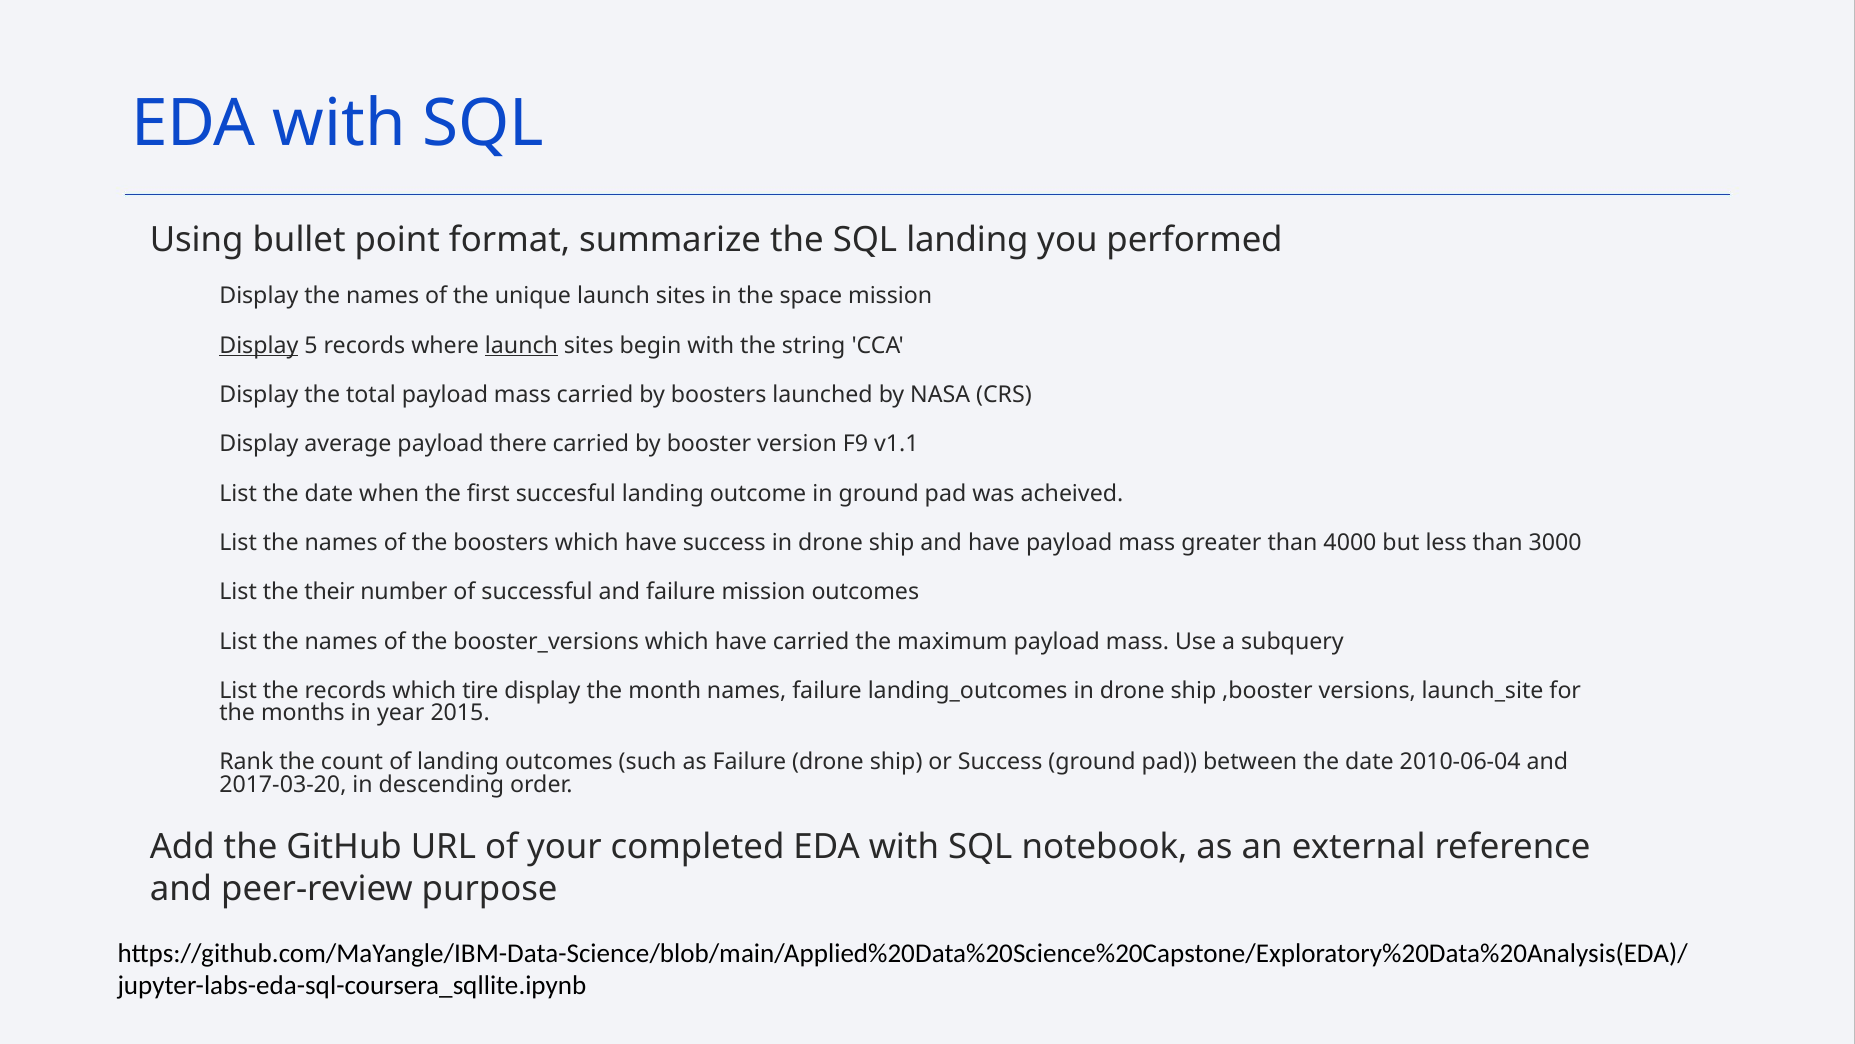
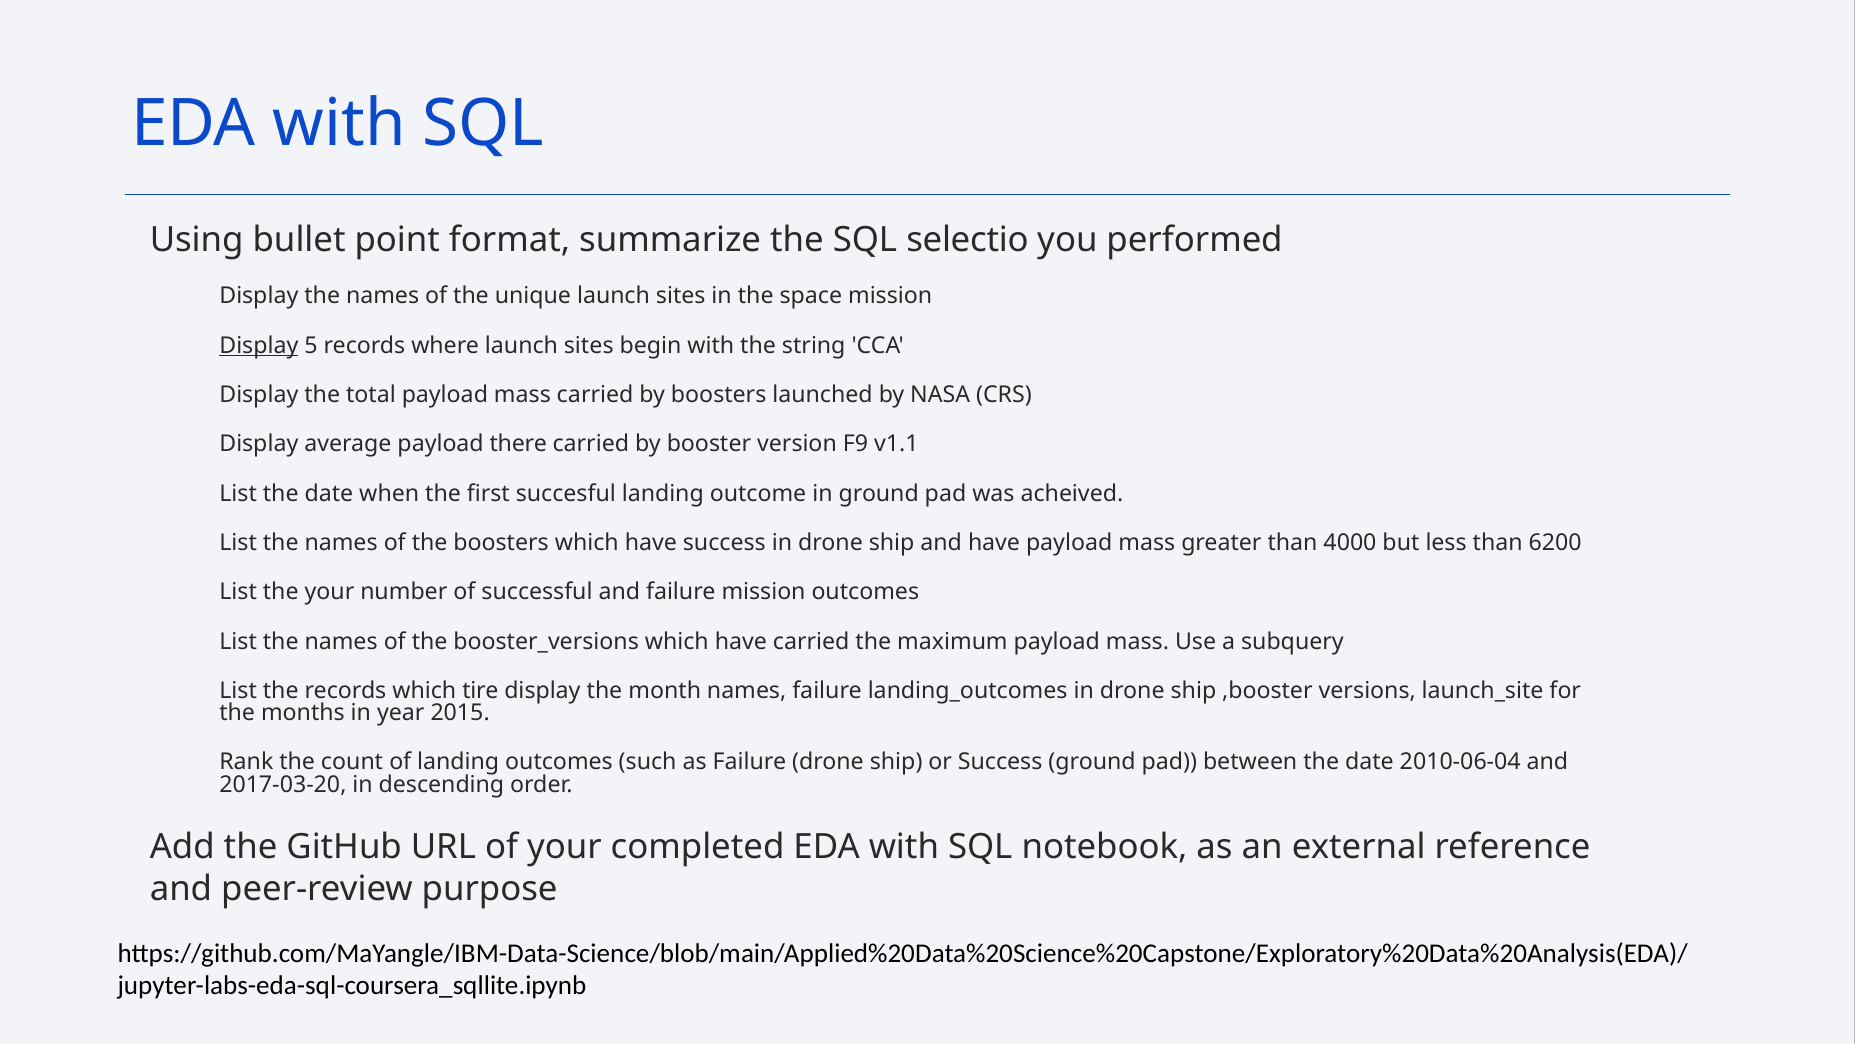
SQL landing: landing -> selectio
launch at (522, 345) underline: present -> none
3000: 3000 -> 6200
the their: their -> your
